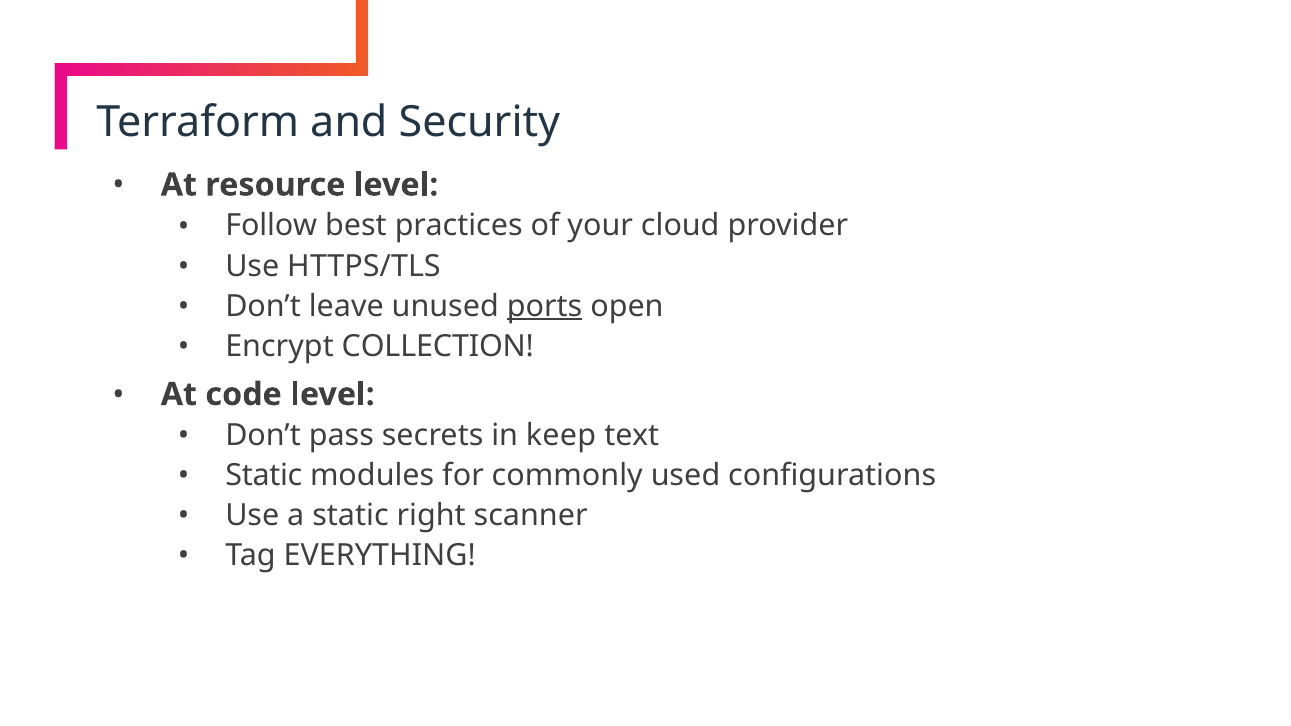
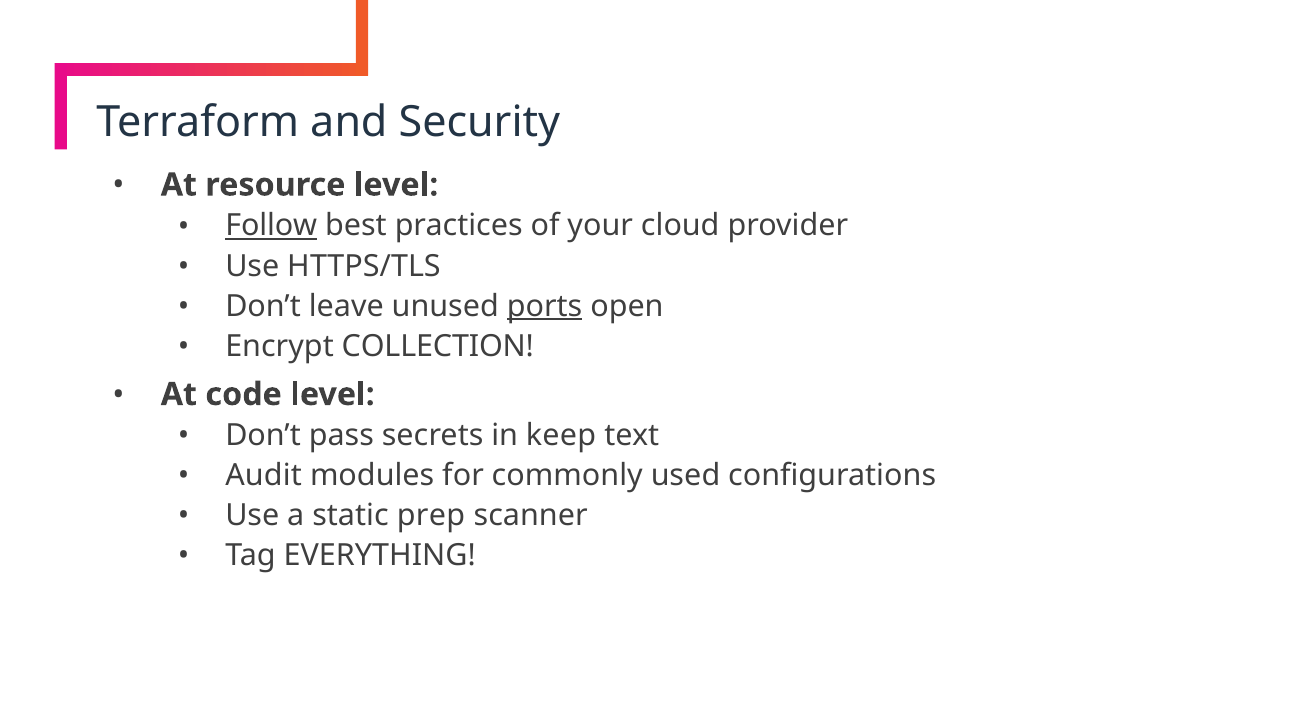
Follow underline: none -> present
Static at (264, 476): Static -> Audit
right: right -> prep
